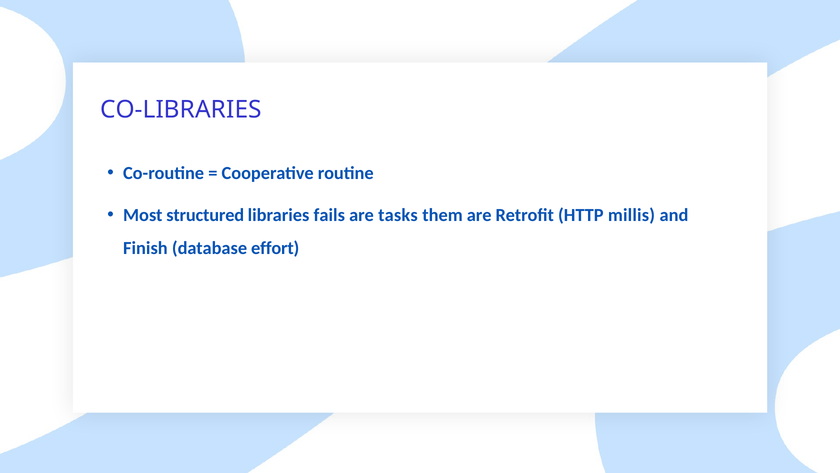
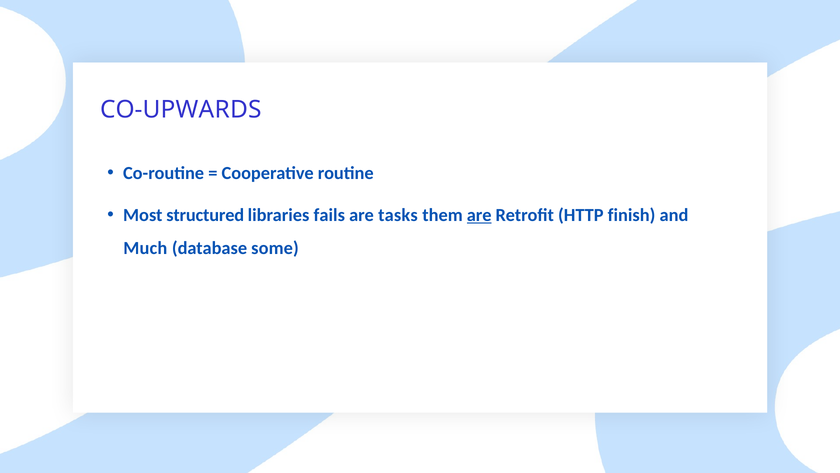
CO-LIBRARIES: CO-LIBRARIES -> CO-UPWARDS
are at (479, 215) underline: none -> present
millis: millis -> finish
Finish: Finish -> Much
effort: effort -> some
